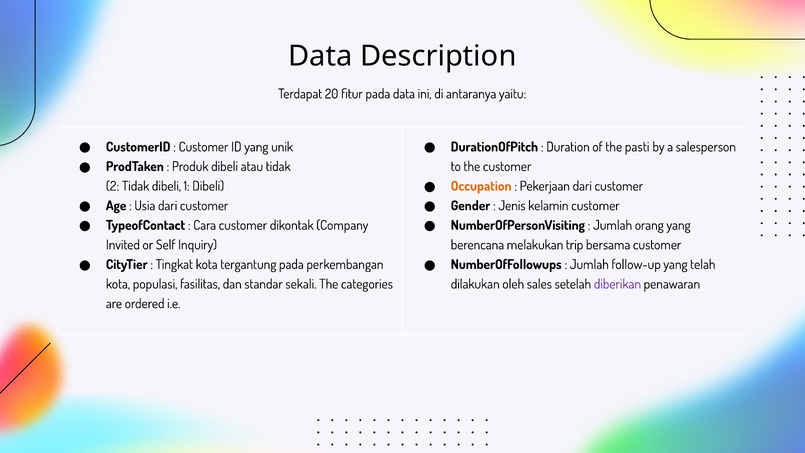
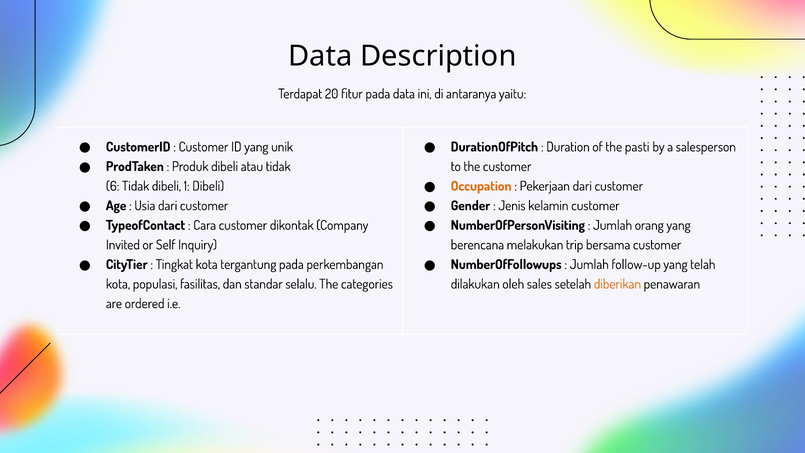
2: 2 -> 6
sekali: sekali -> selalu
diberikan colour: purple -> orange
